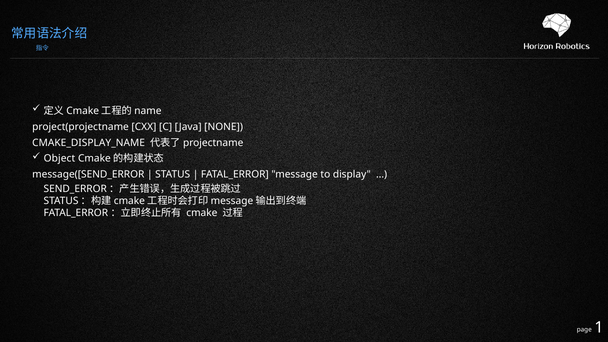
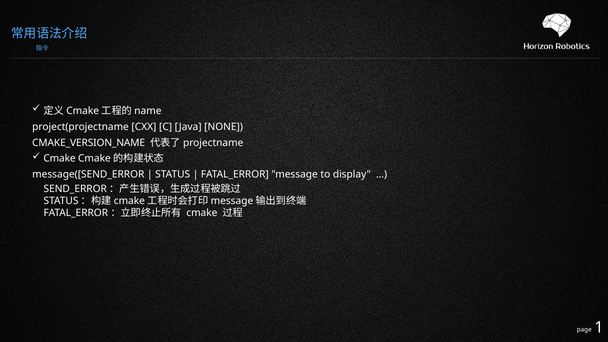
CMAKE_DISPLAY_NAME: CMAKE_DISPLAY_NAME -> CMAKE_VERSION_NAME
Object at (59, 159): Object -> Cmake
